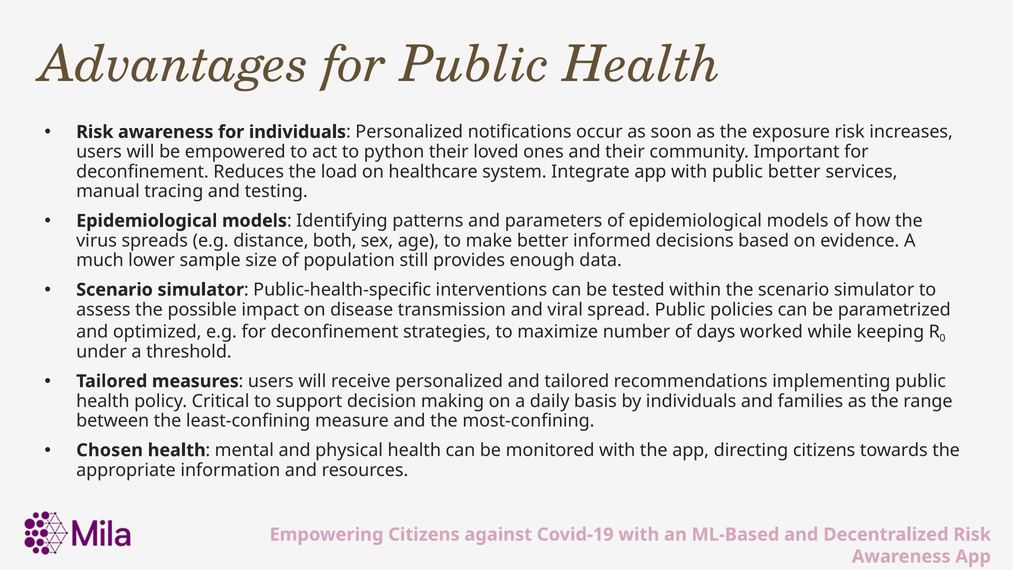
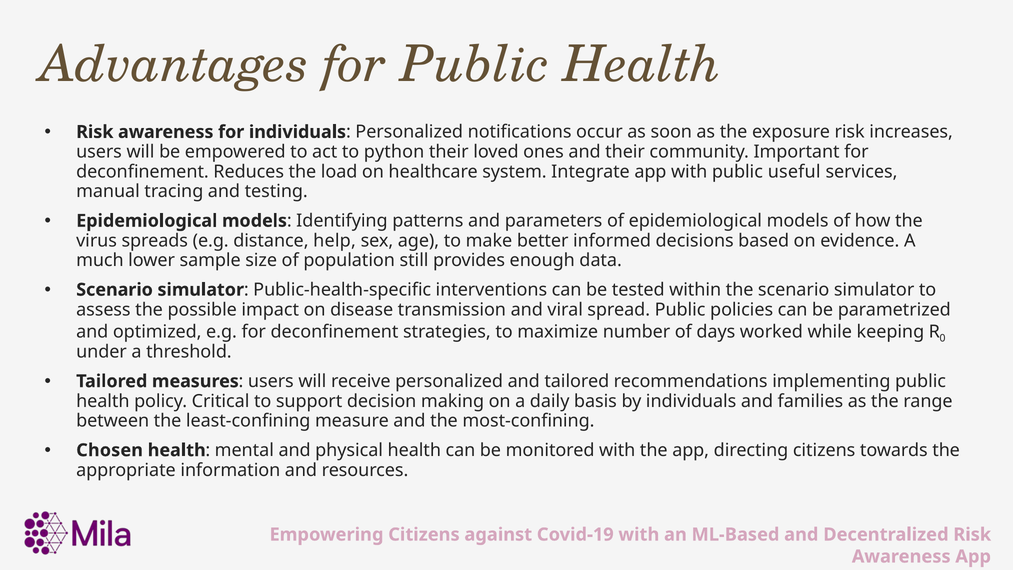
public better: better -> useful
both: both -> help
